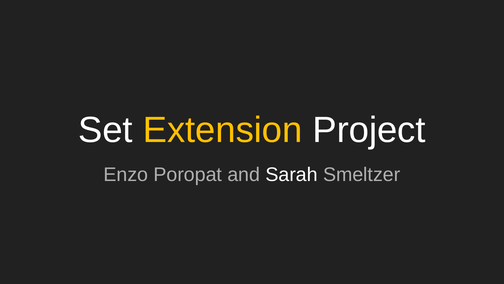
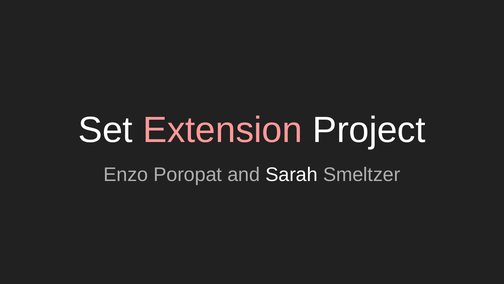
Extension colour: yellow -> pink
